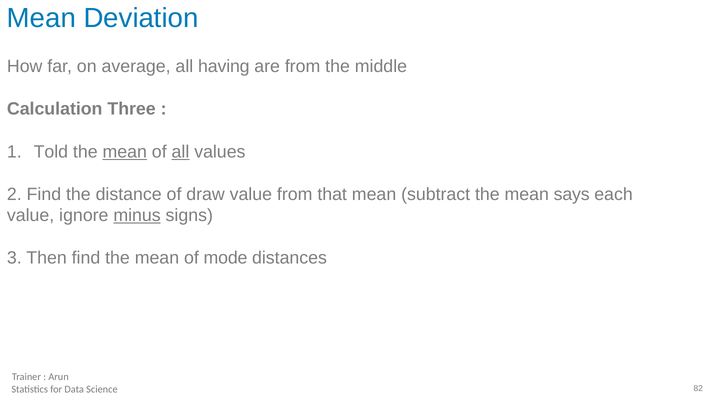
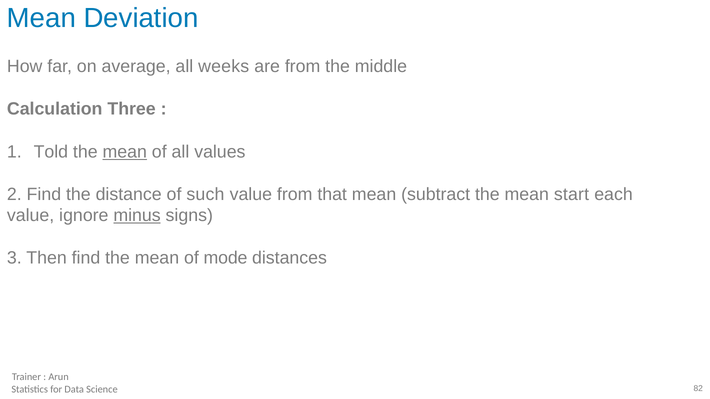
having: having -> weeks
all at (180, 152) underline: present -> none
draw: draw -> such
says: says -> start
